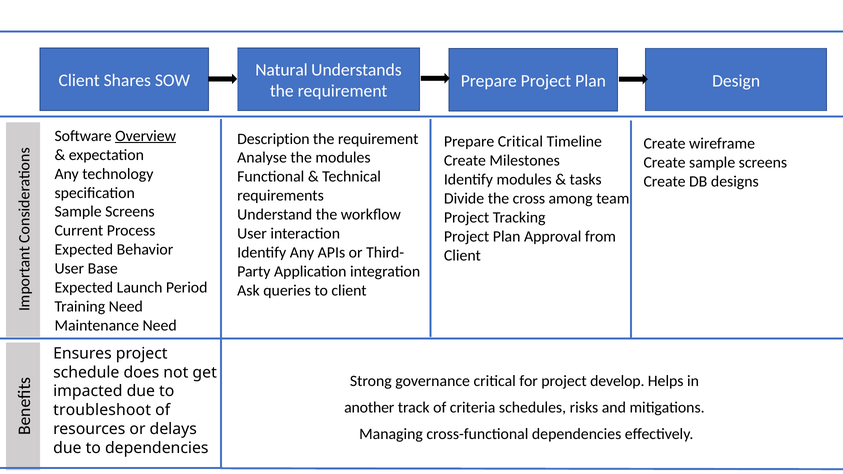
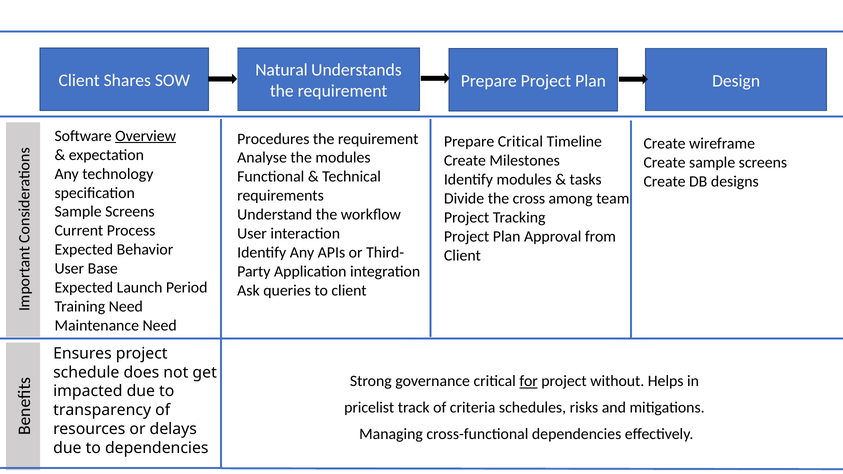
Description: Description -> Procedures
for underline: none -> present
develop: develop -> without
another: another -> pricelist
troubleshoot: troubleshoot -> transparency
